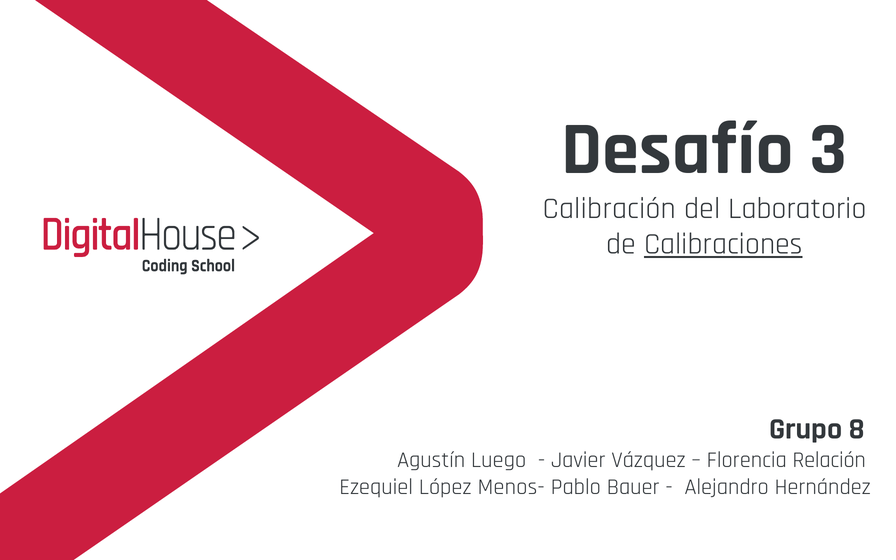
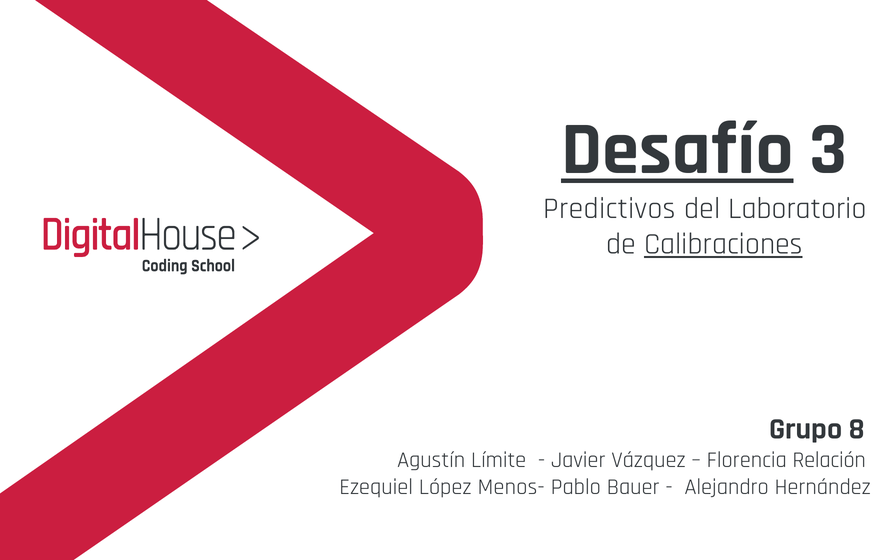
Desafío underline: none -> present
Calibración: Calibración -> Predictivos
Luego: Luego -> Límite
